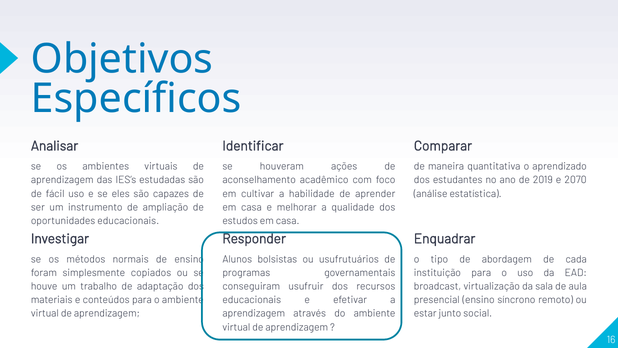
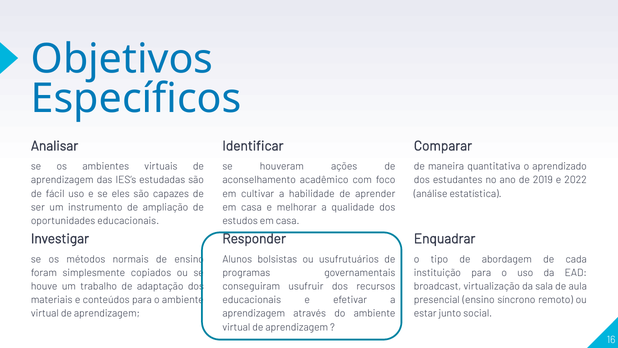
2070: 2070 -> 2022
